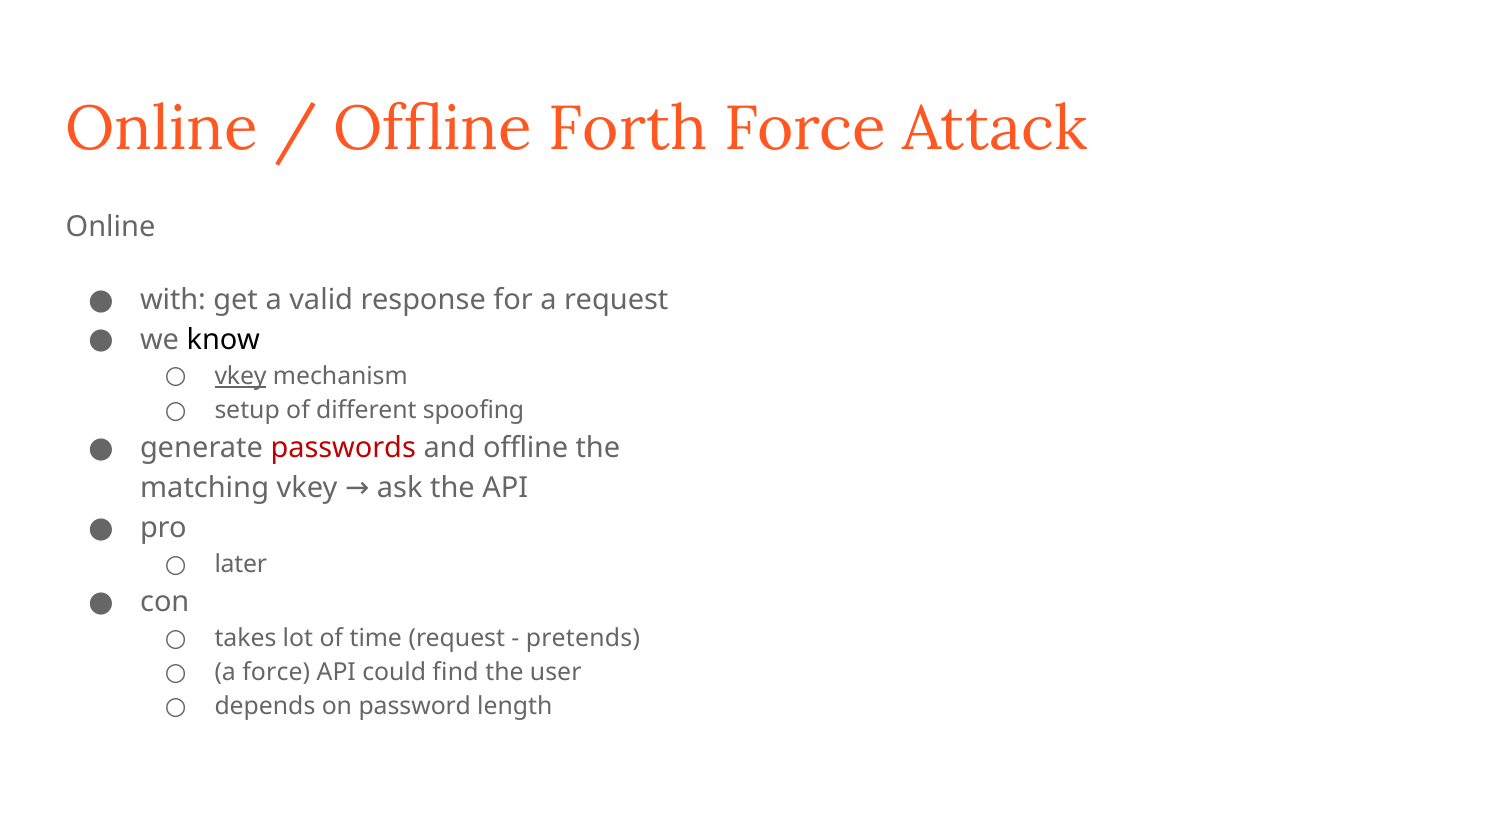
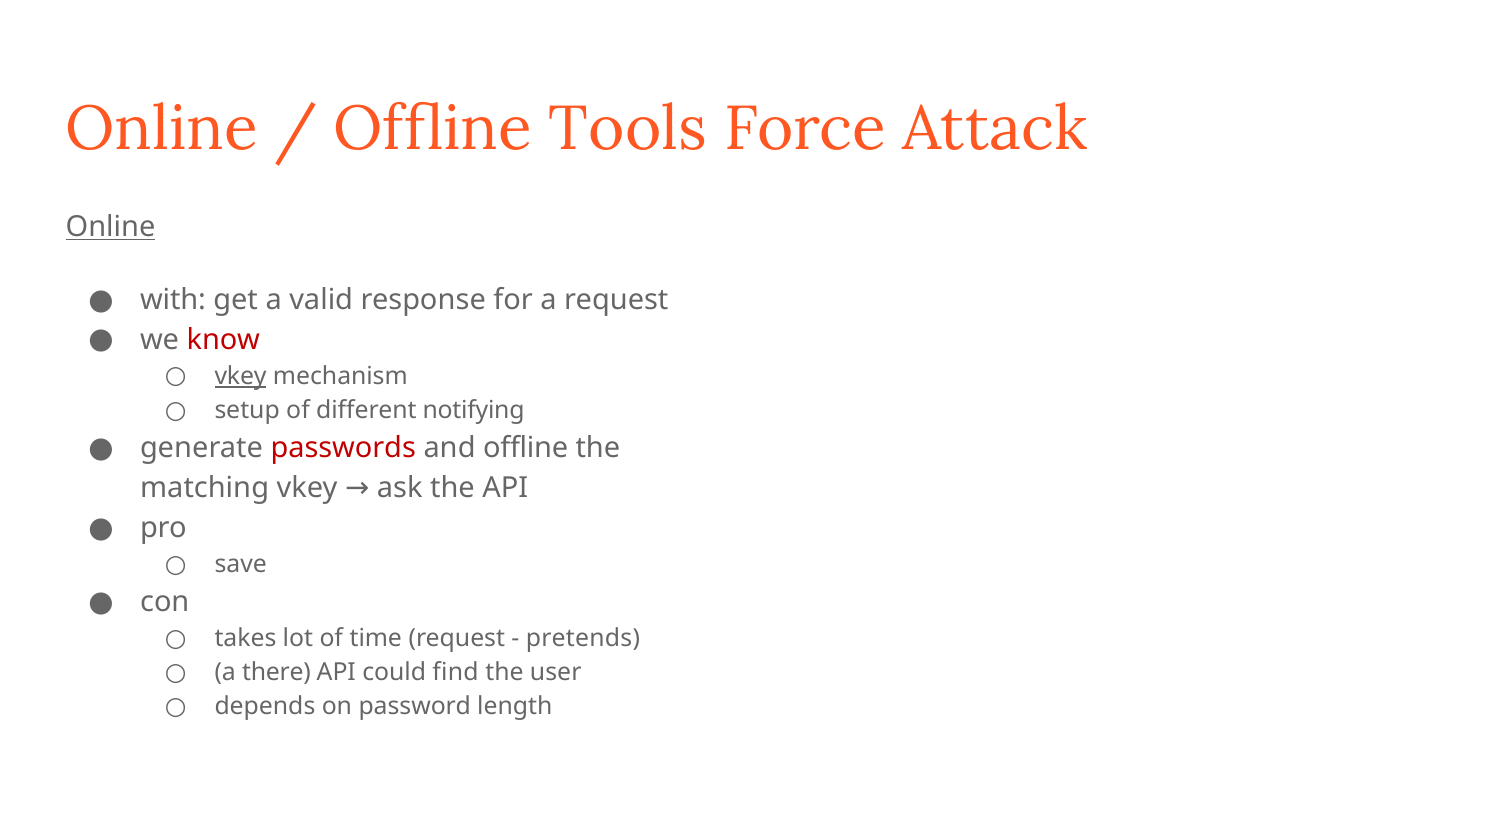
Forth: Forth -> Tools
Online at (111, 227) underline: none -> present
know colour: black -> red
spoofing: spoofing -> notifying
later: later -> save
a force: force -> there
